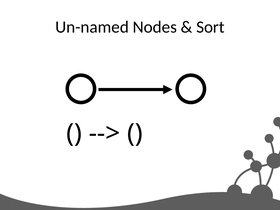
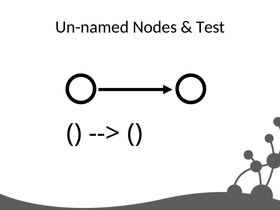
Sort: Sort -> Test
